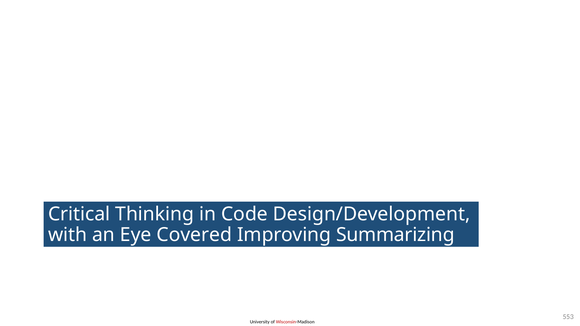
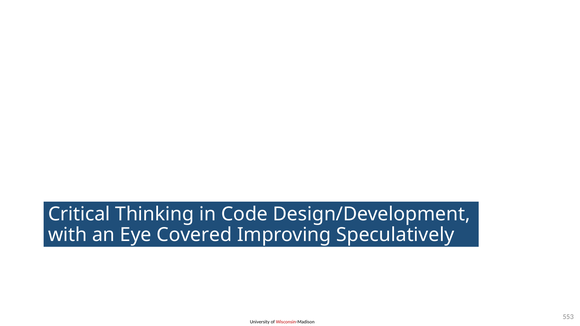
Summarizing: Summarizing -> Speculatively
